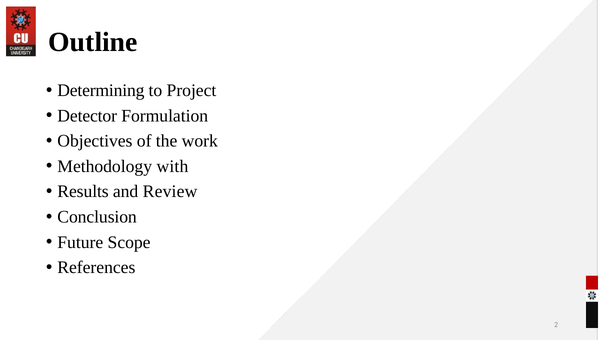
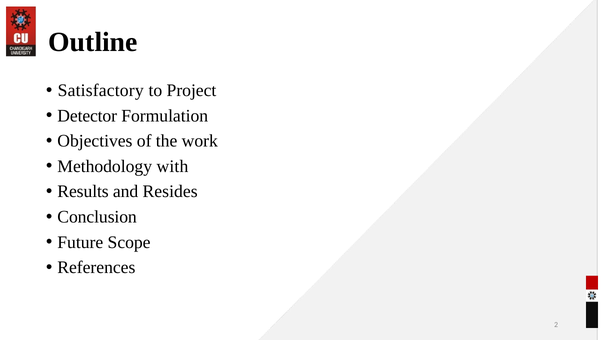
Determining: Determining -> Satisfactory
Review: Review -> Resides
